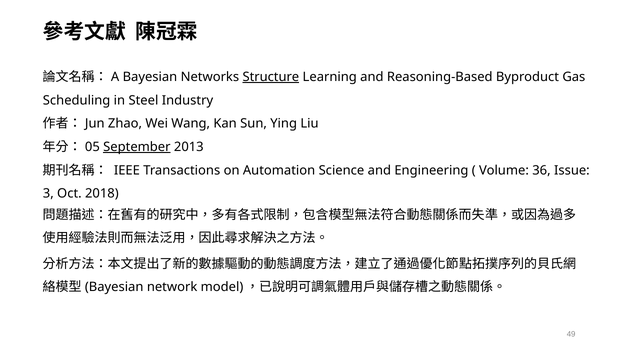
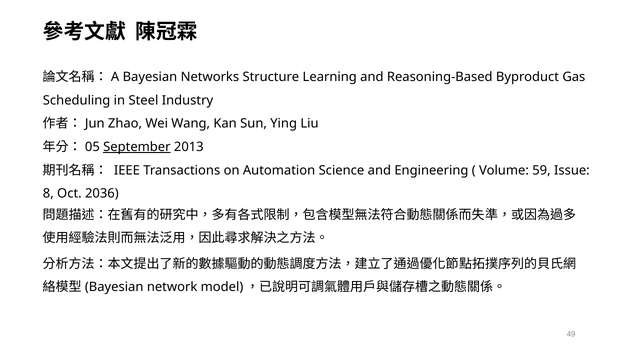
Structure underline: present -> none
36: 36 -> 59
3: 3 -> 8
2018: 2018 -> 2036
